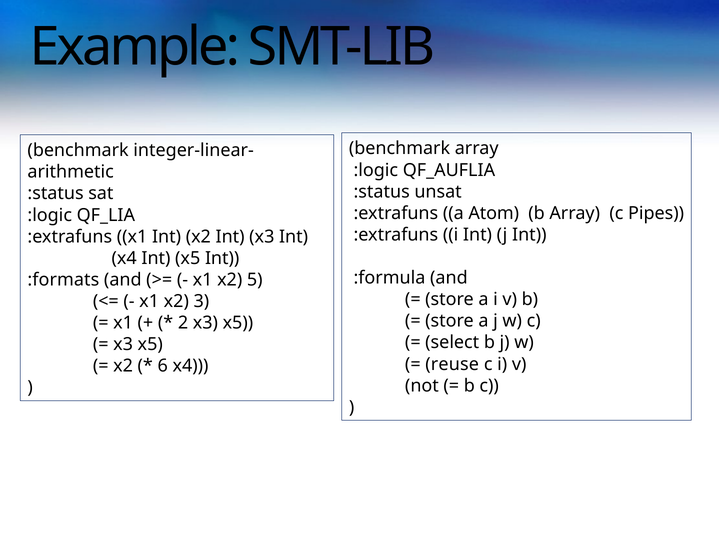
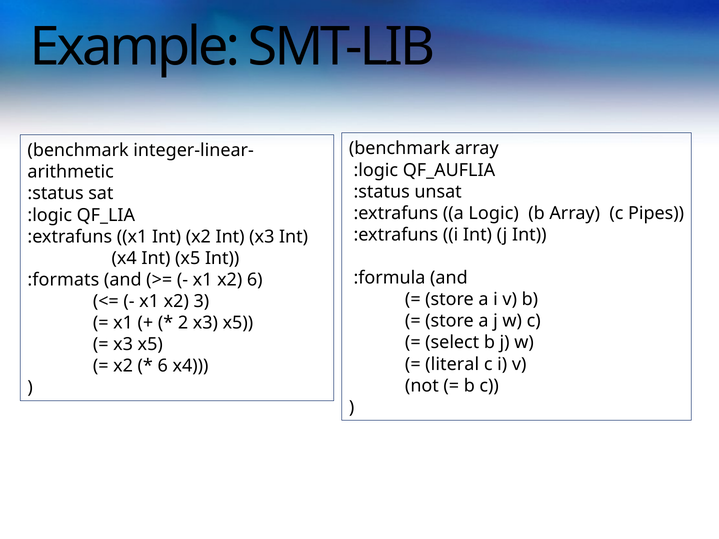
Atom: Atom -> Logic
x2 5: 5 -> 6
reuse: reuse -> literal
